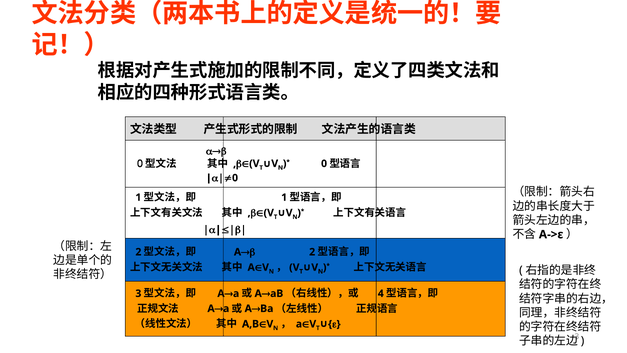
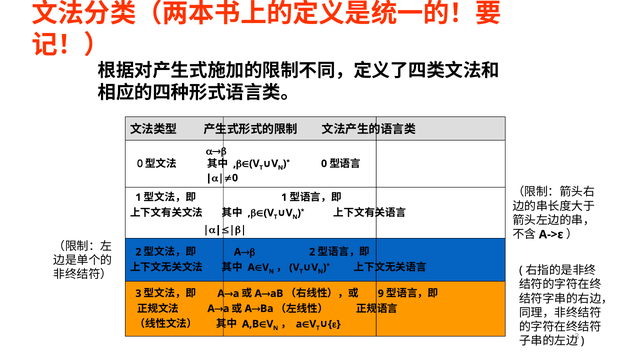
4: 4 -> 9
